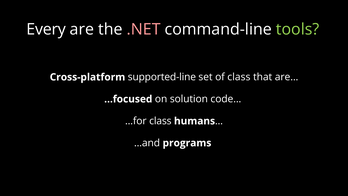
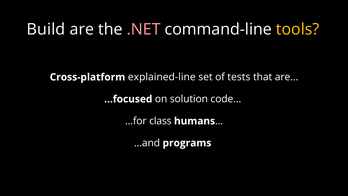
Every: Every -> Build
tools colour: light green -> yellow
supported-line: supported-line -> explained-line
of class: class -> tests
